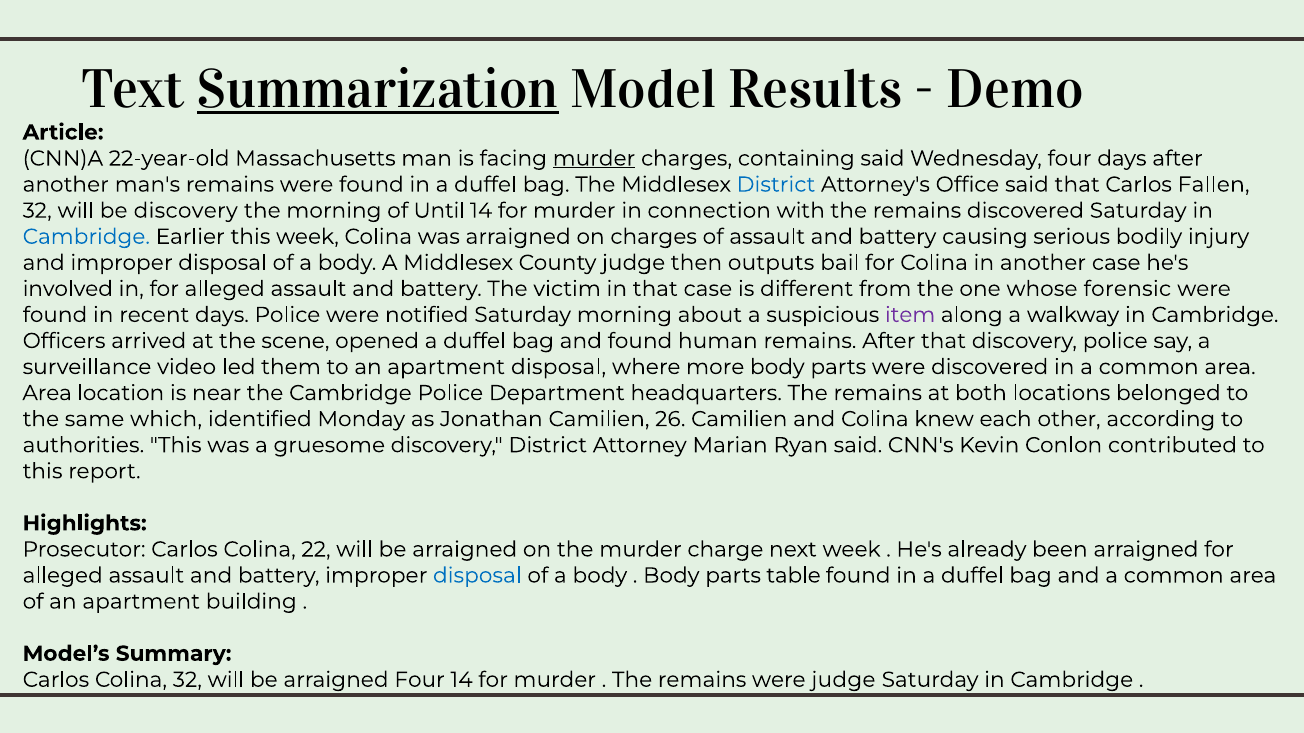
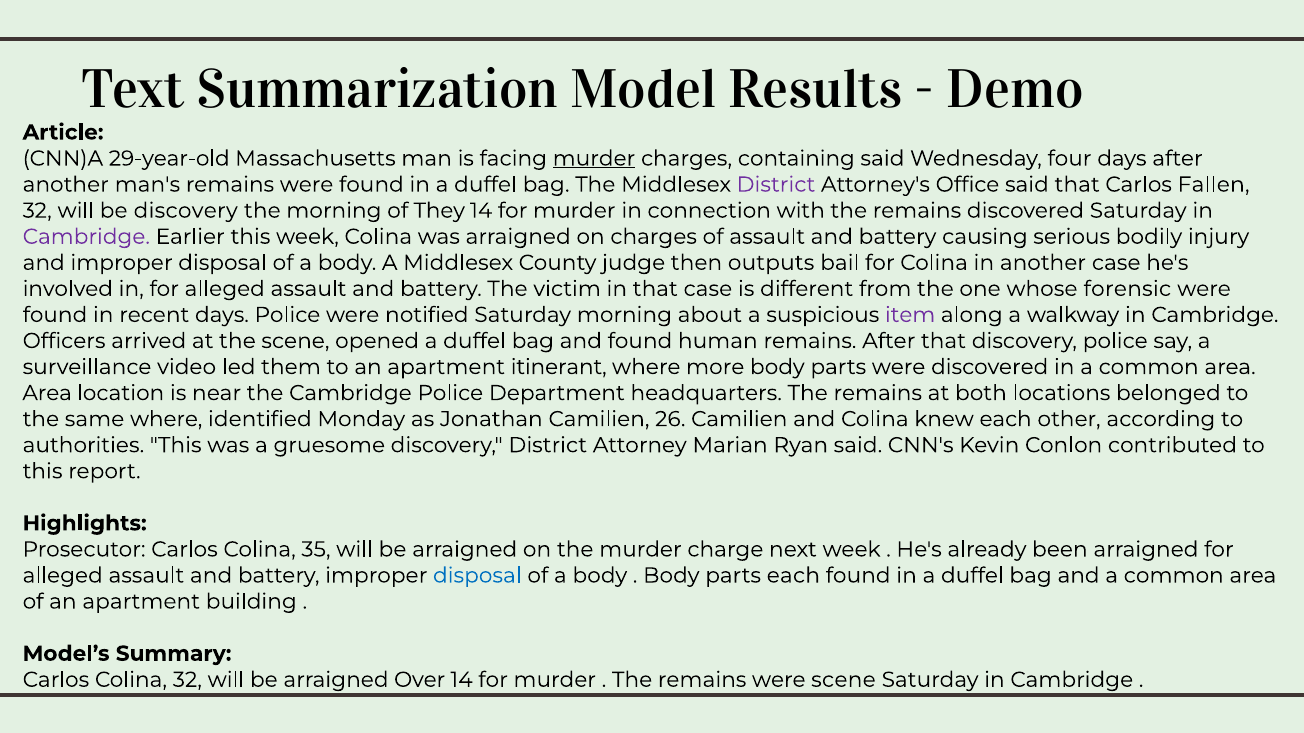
Summarization underline: present -> none
22-year-old: 22-year-old -> 29-year-old
District at (776, 185) colour: blue -> purple
Until: Until -> They
Cambridge at (86, 237) colour: blue -> purple
apartment disposal: disposal -> itinerant
same which: which -> where
22: 22 -> 35
parts table: table -> each
arraigned Four: Four -> Over
were judge: judge -> scene
